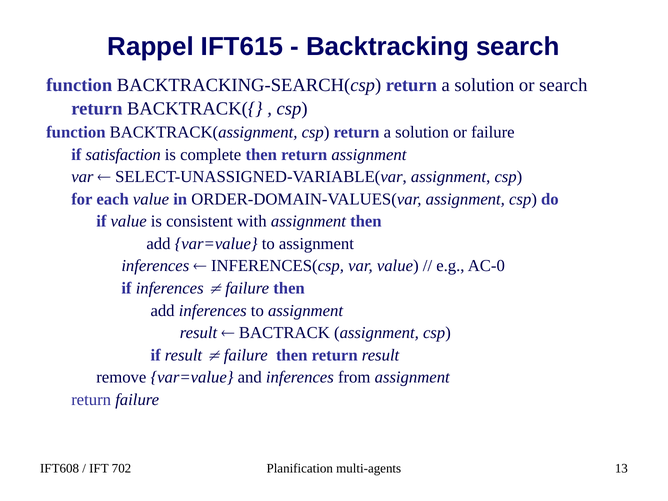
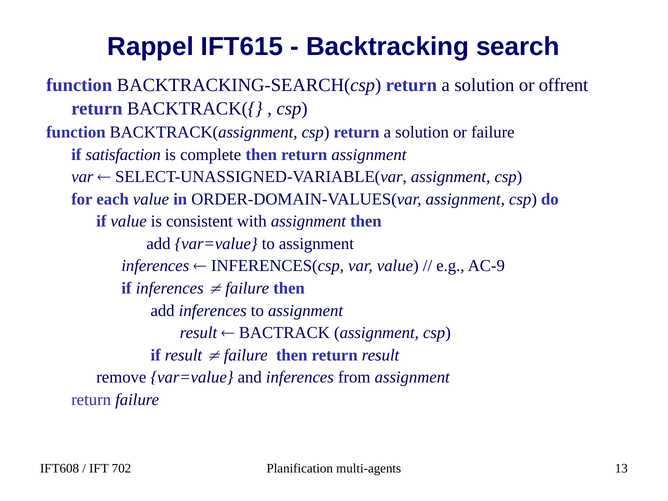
or search: search -> offrent
AC-0: AC-0 -> AC-9
